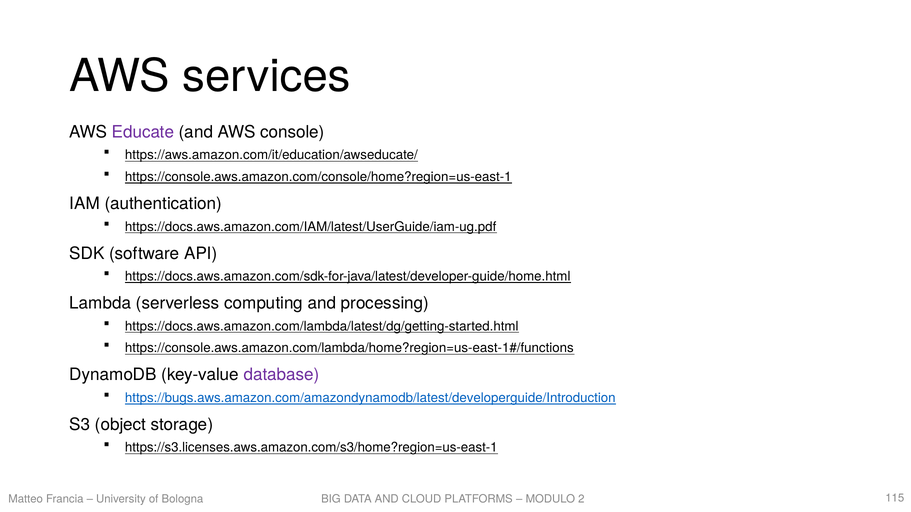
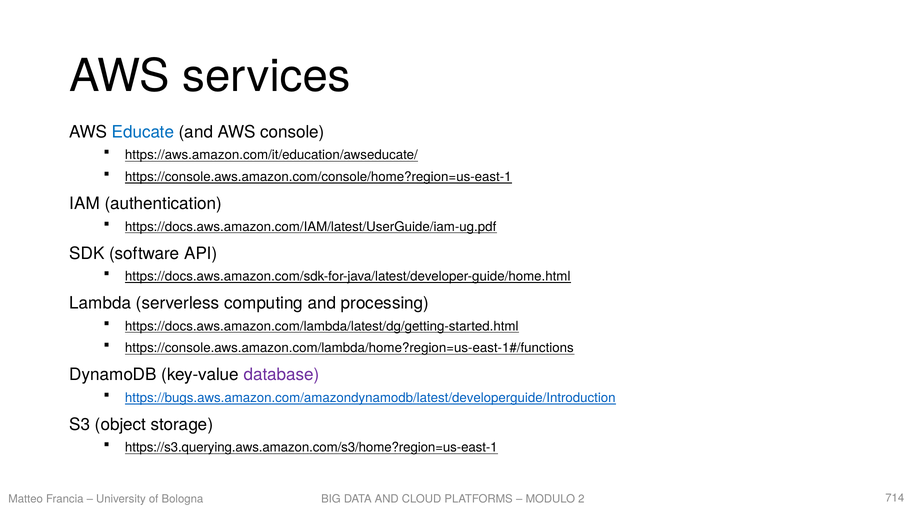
Educate colour: purple -> blue
https://s3.licenses.aws.amazon.com/s3/home?region=us-east-1: https://s3.licenses.aws.amazon.com/s3/home?region=us-east-1 -> https://s3.querying.aws.amazon.com/s3/home?region=us-east-1
115: 115 -> 714
